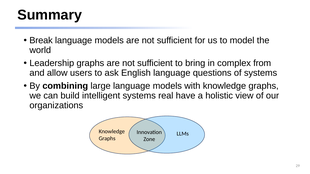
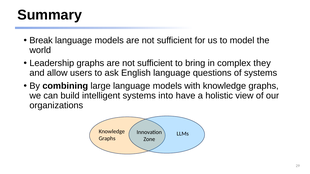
from: from -> they
real: real -> into
